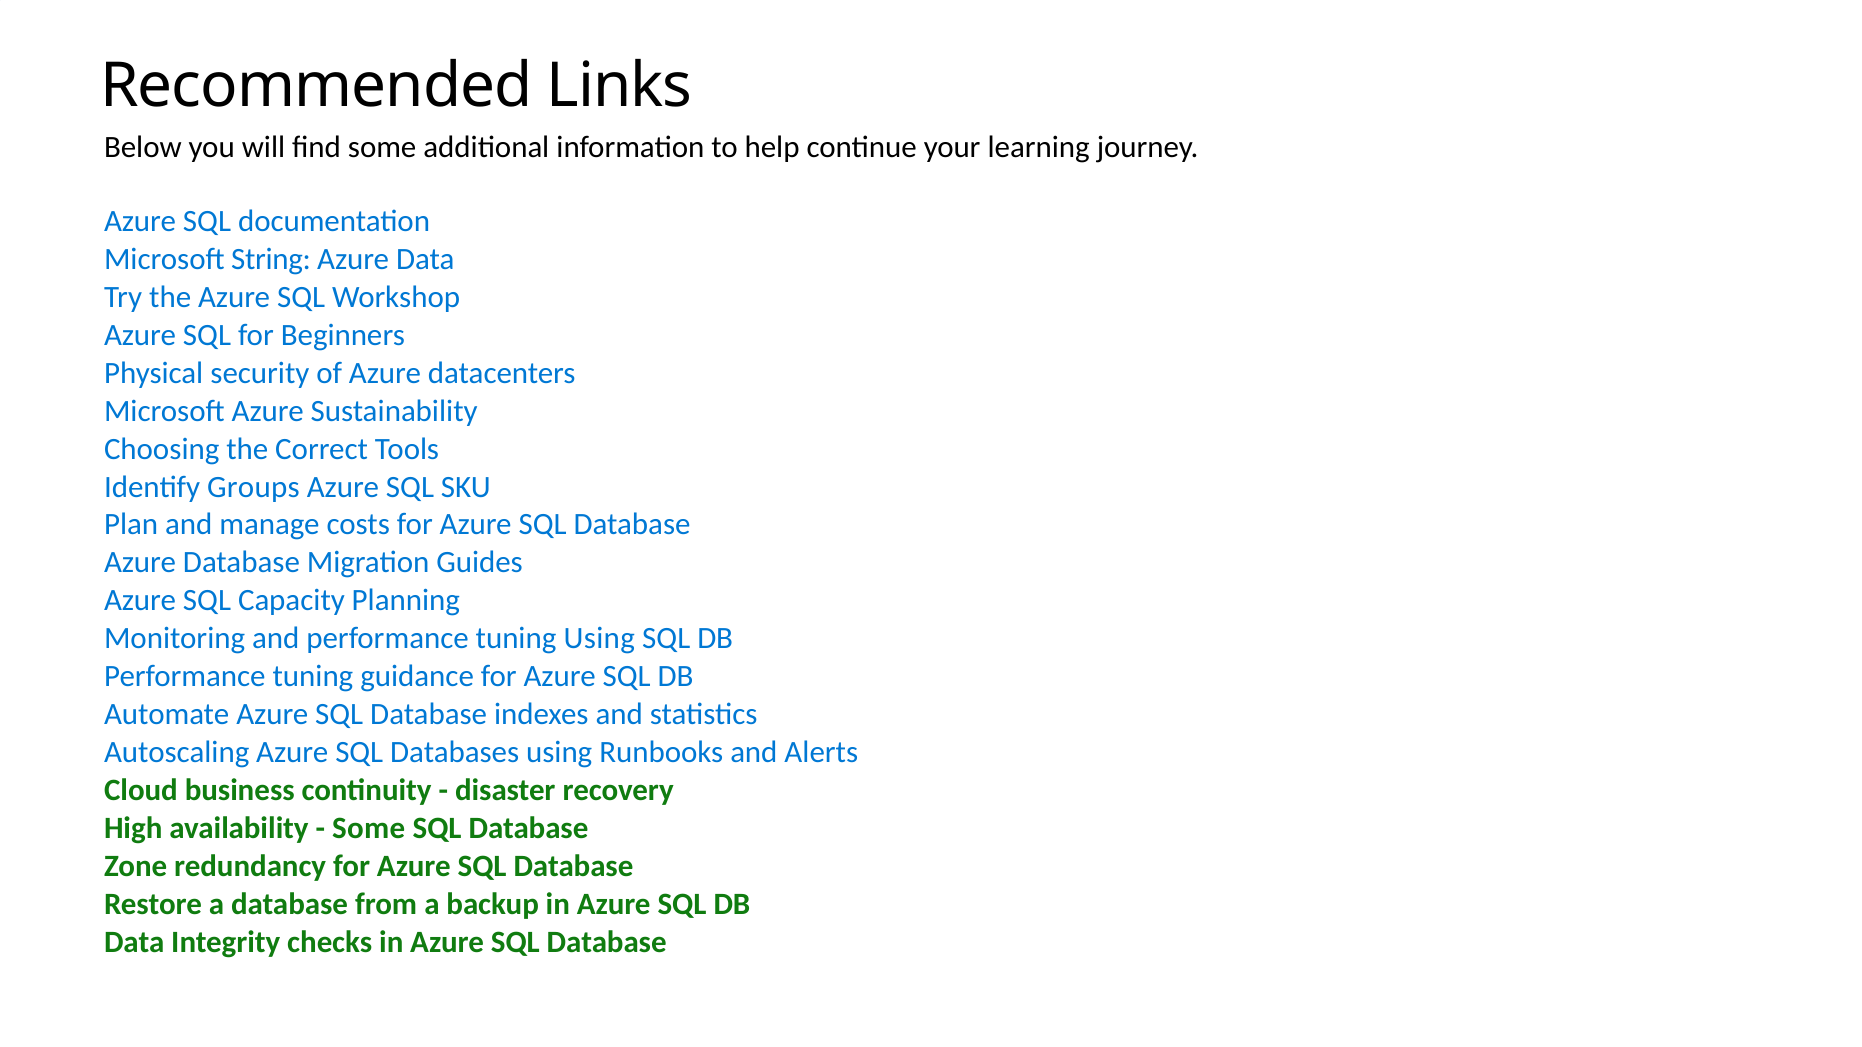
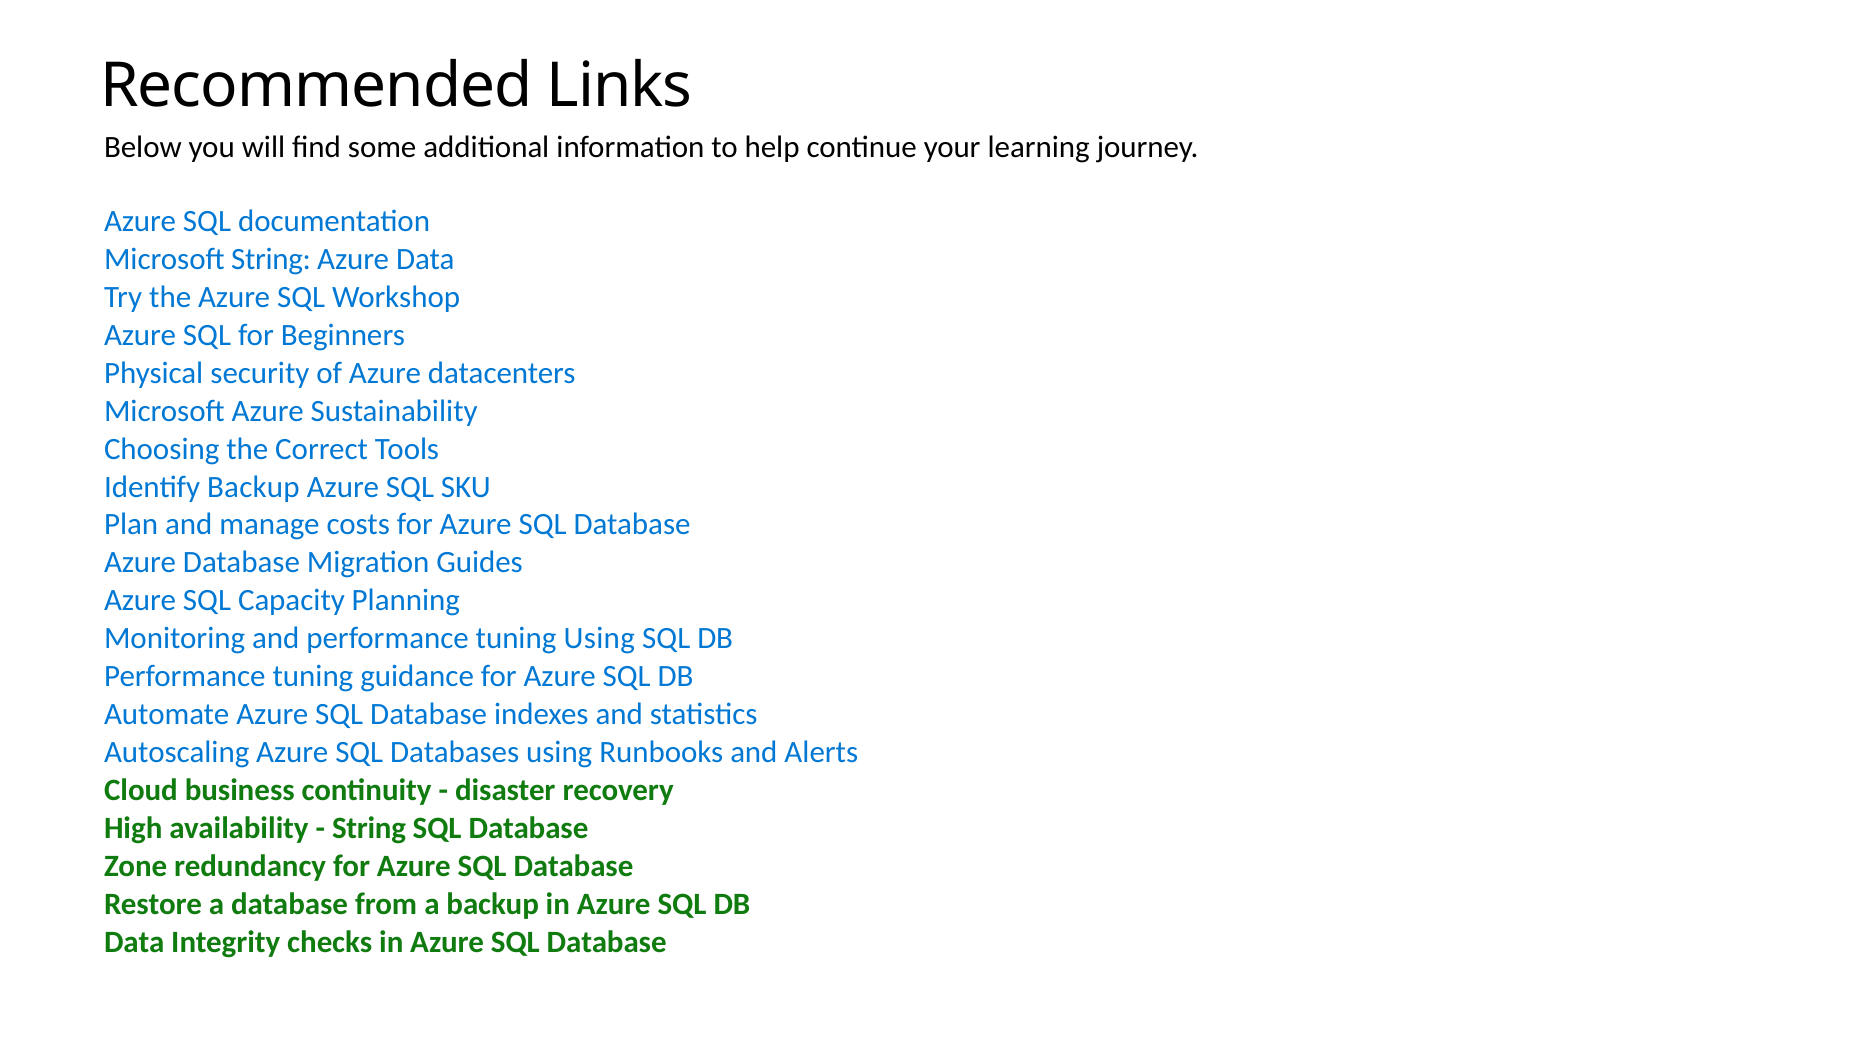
Identify Groups: Groups -> Backup
Some at (369, 828): Some -> String
